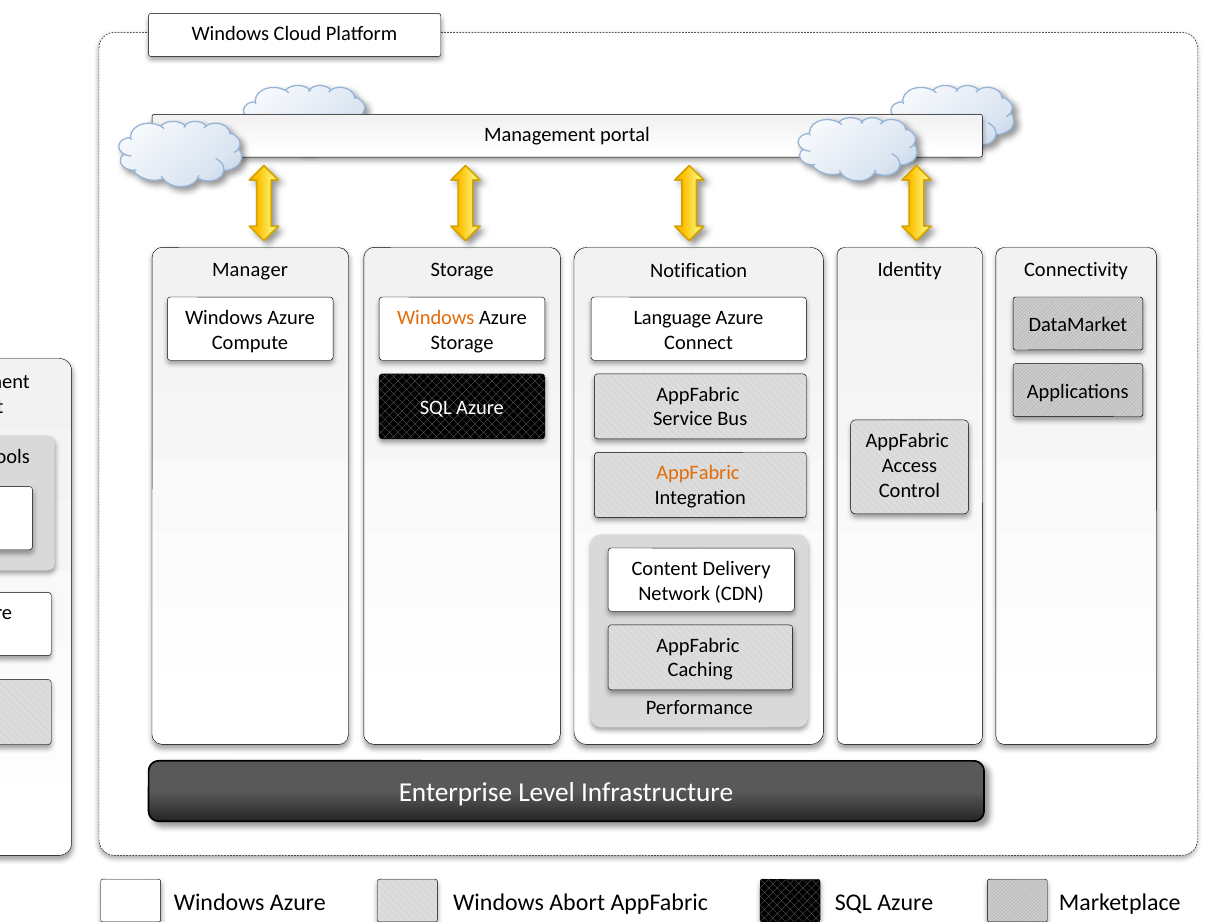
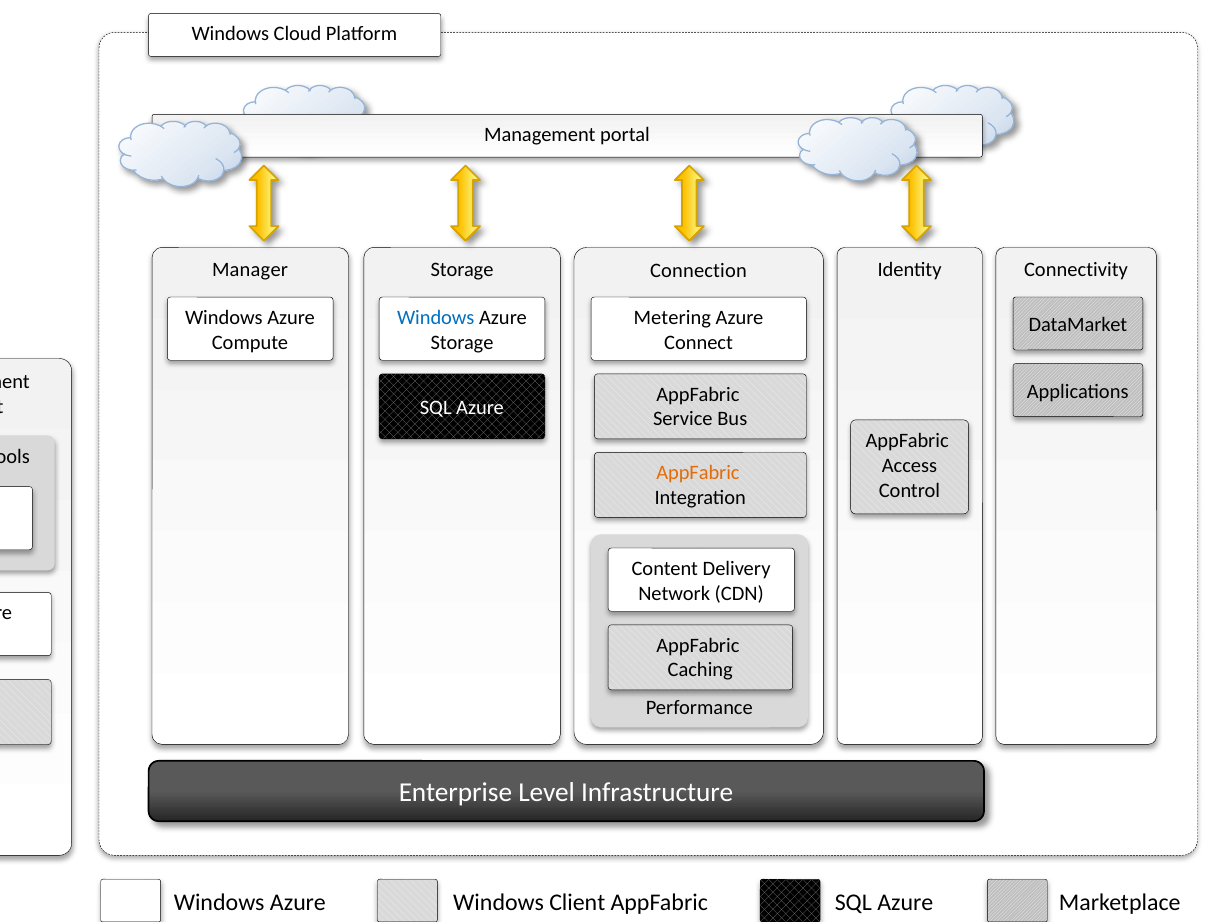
Notification: Notification -> Connection
Windows at (436, 318) colour: orange -> blue
Language: Language -> Metering
Abort: Abort -> Client
